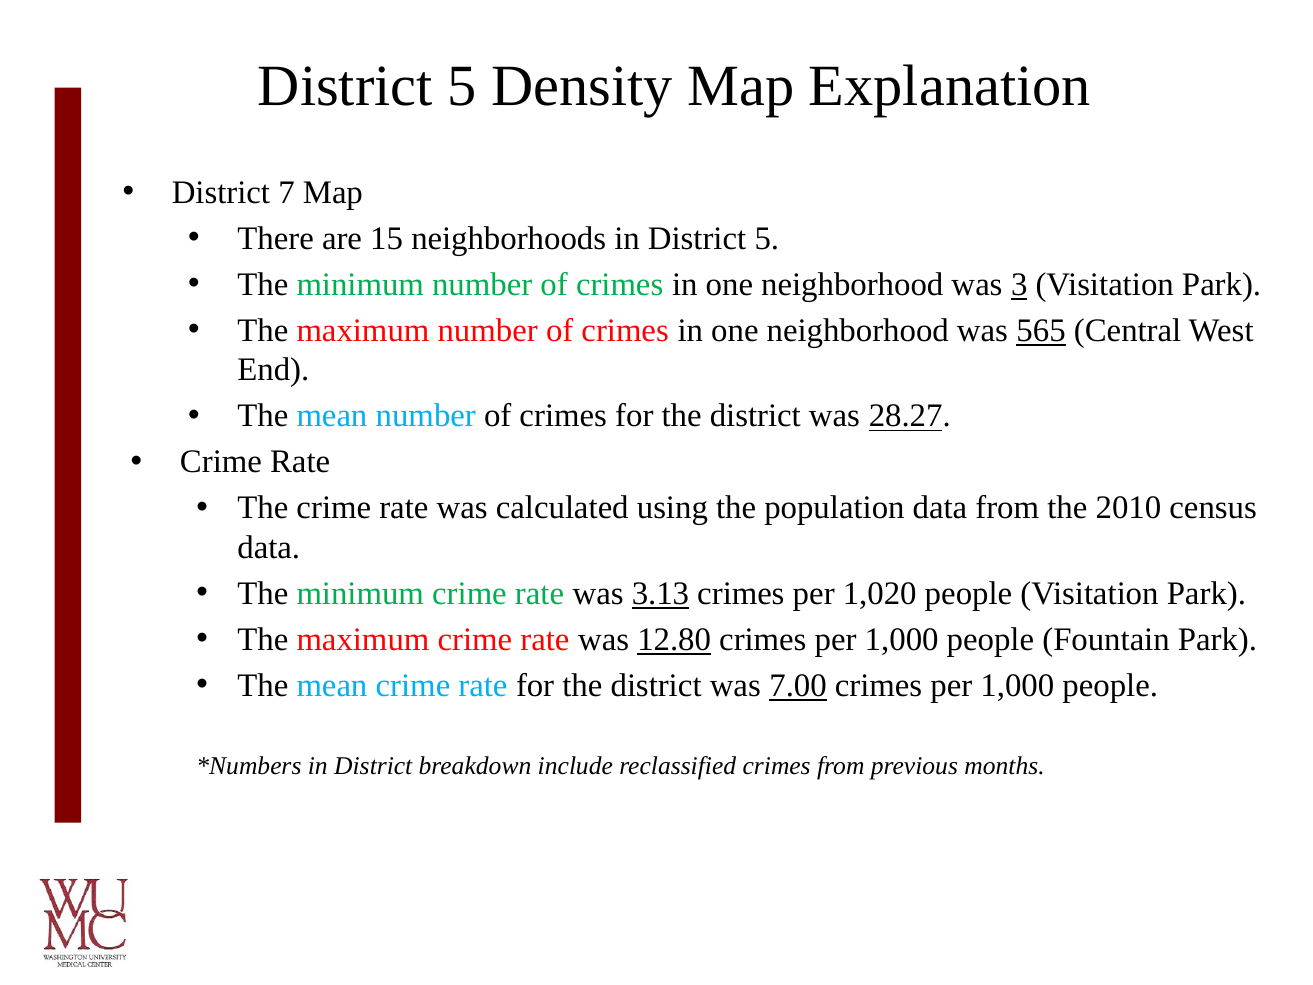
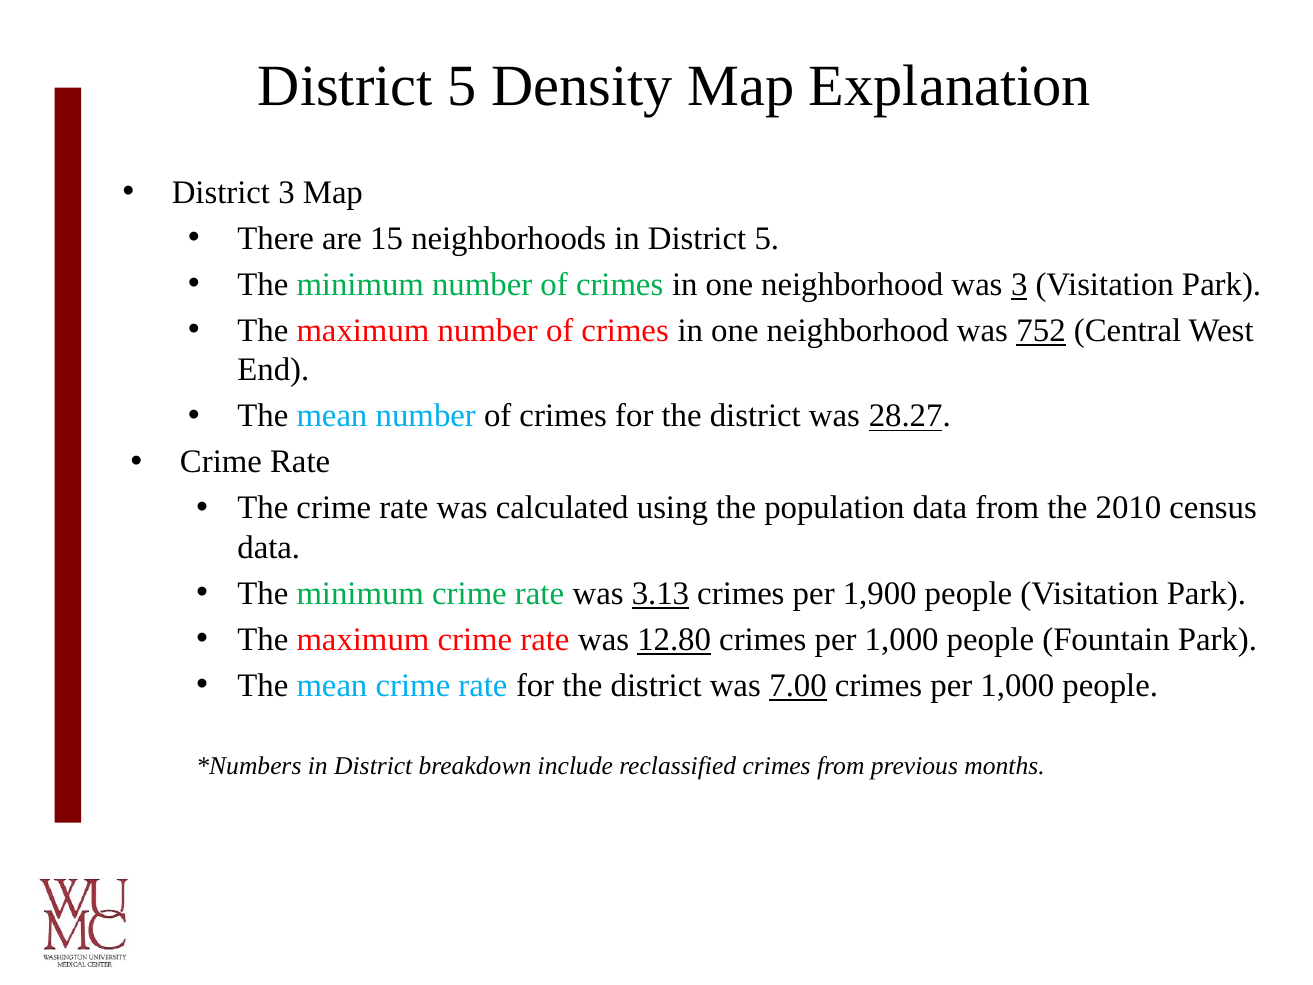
District 7: 7 -> 3
565: 565 -> 752
1,020: 1,020 -> 1,900
